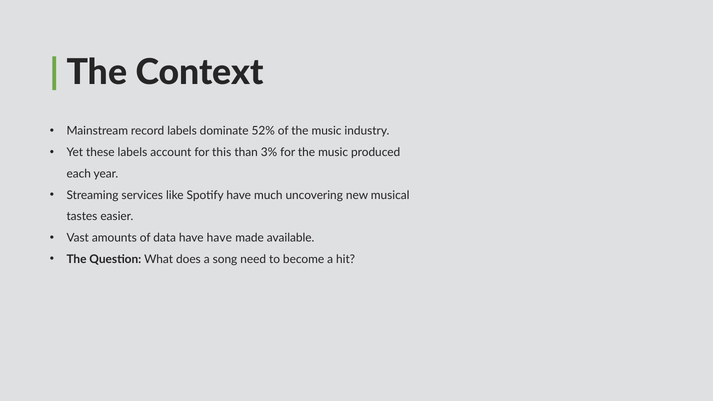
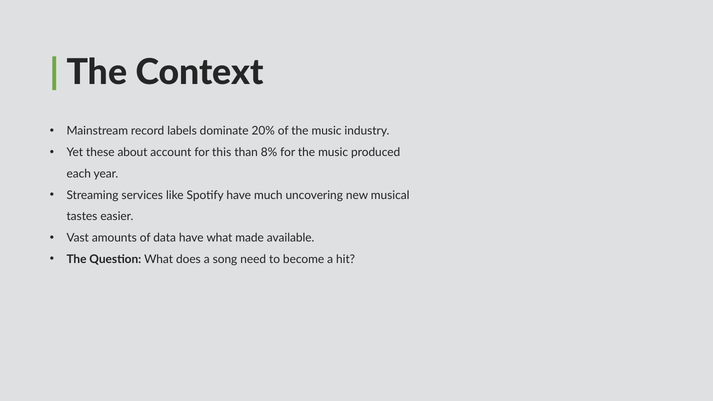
52%: 52% -> 20%
these labels: labels -> about
3%: 3% -> 8%
have have: have -> what
